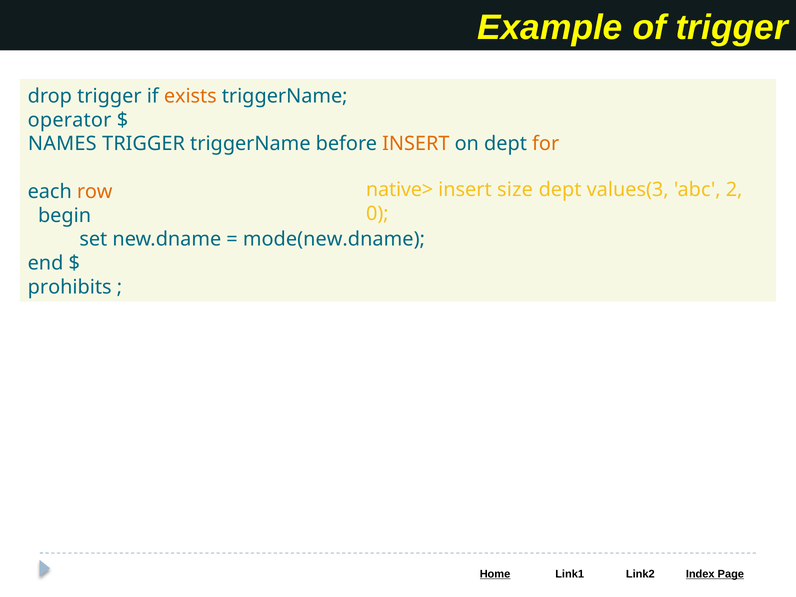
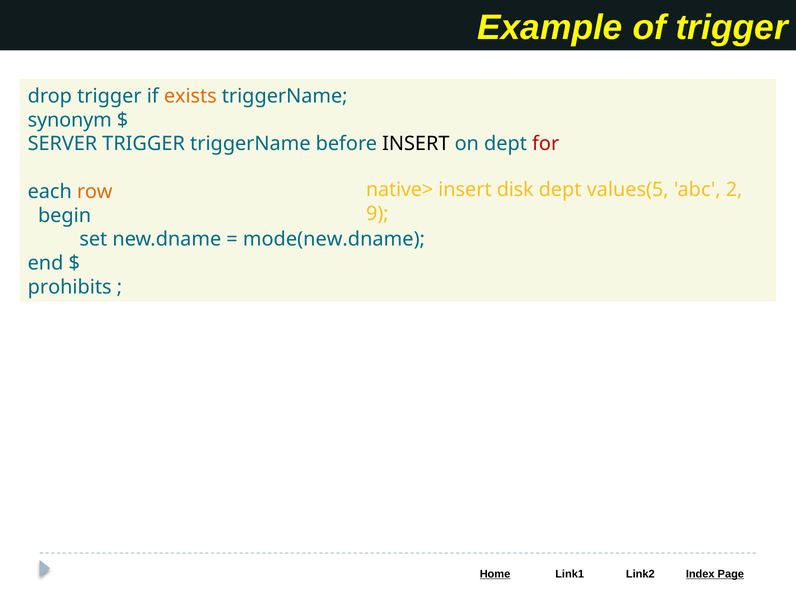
operator: operator -> synonym
NAMES: NAMES -> SERVER
INSERT at (416, 144) colour: orange -> black
for colour: orange -> red
size: size -> disk
values(3: values(3 -> values(5
0: 0 -> 9
